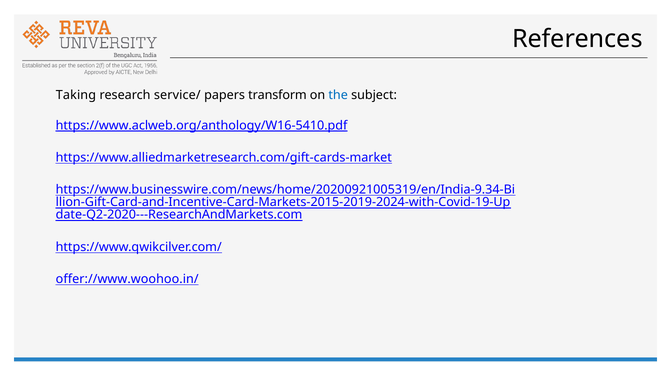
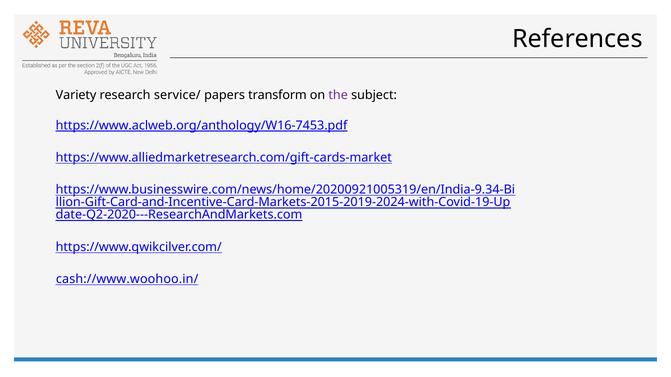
Taking: Taking -> Variety
the colour: blue -> purple
https://www.aclweb.org/anthology/W16-5410.pdf: https://www.aclweb.org/anthology/W16-5410.pdf -> https://www.aclweb.org/anthology/W16-7453.pdf
offer://www.woohoo.in/: offer://www.woohoo.in/ -> cash://www.woohoo.in/
